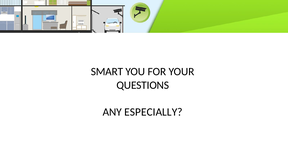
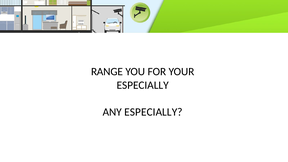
SMART: SMART -> RANGE
QUESTIONS at (143, 85): QUESTIONS -> ESPECIALLY
